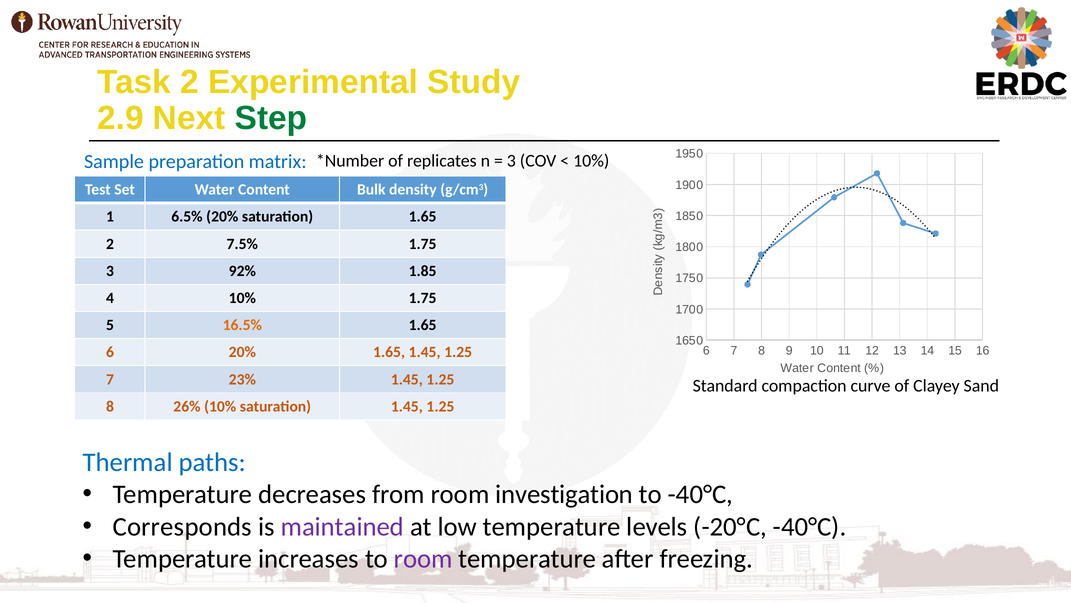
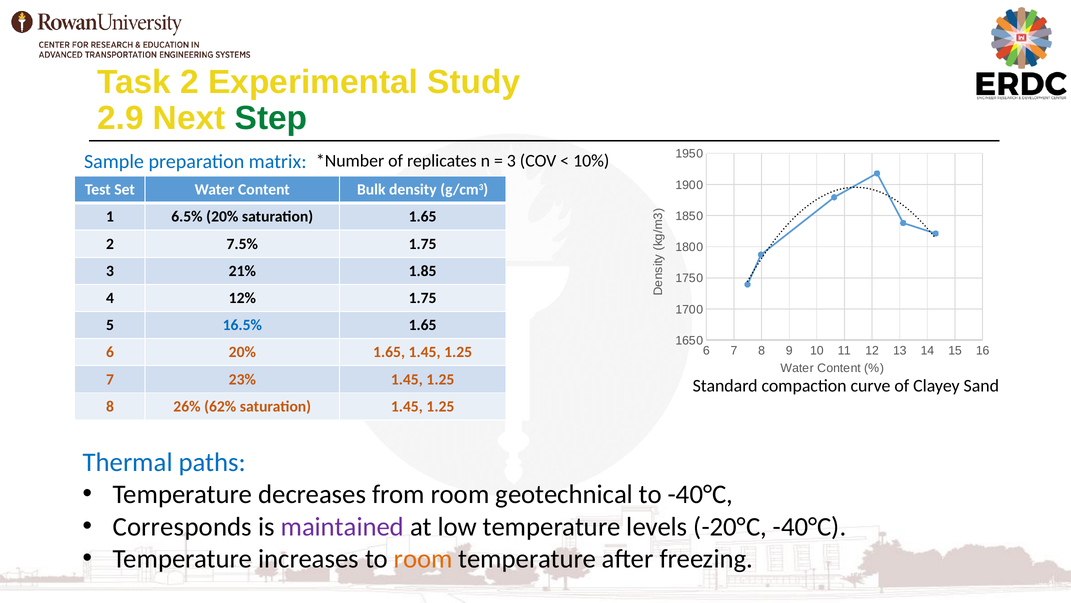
92%: 92% -> 21%
4 10%: 10% -> 12%
16.5% colour: orange -> blue
26% 10%: 10% -> 62%
investigation: investigation -> geotechnical
room at (423, 558) colour: purple -> orange
